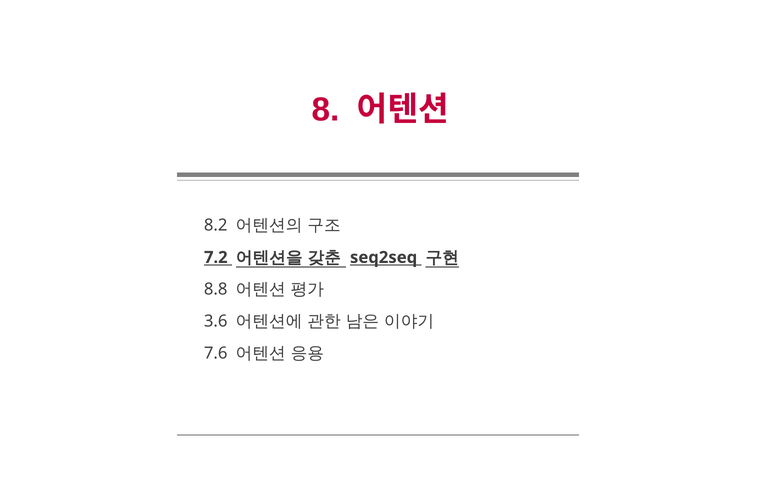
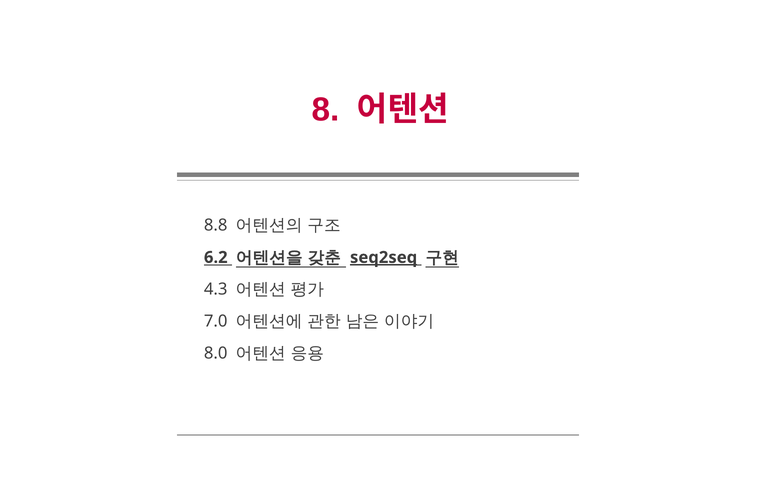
8.2: 8.2 -> 8.8
7.2: 7.2 -> 6.2
seq2seq underline: none -> present
8.8: 8.8 -> 4.3
3.6: 3.6 -> 7.0
7.6: 7.6 -> 8.0
